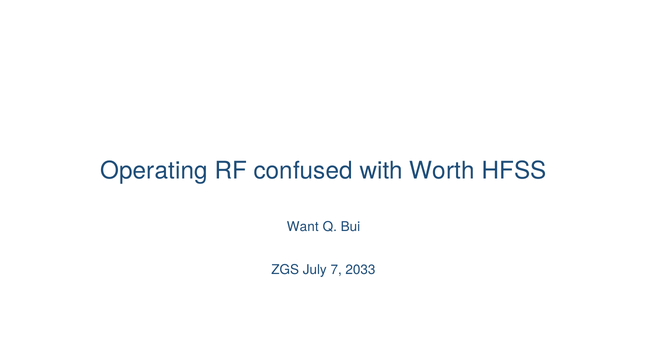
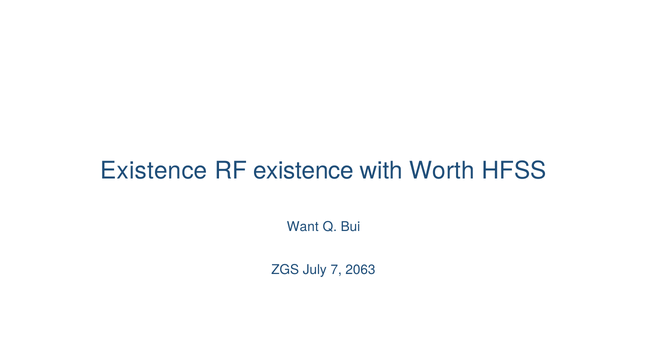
Operating at (154, 171): Operating -> Existence
RF confused: confused -> existence
2033: 2033 -> 2063
